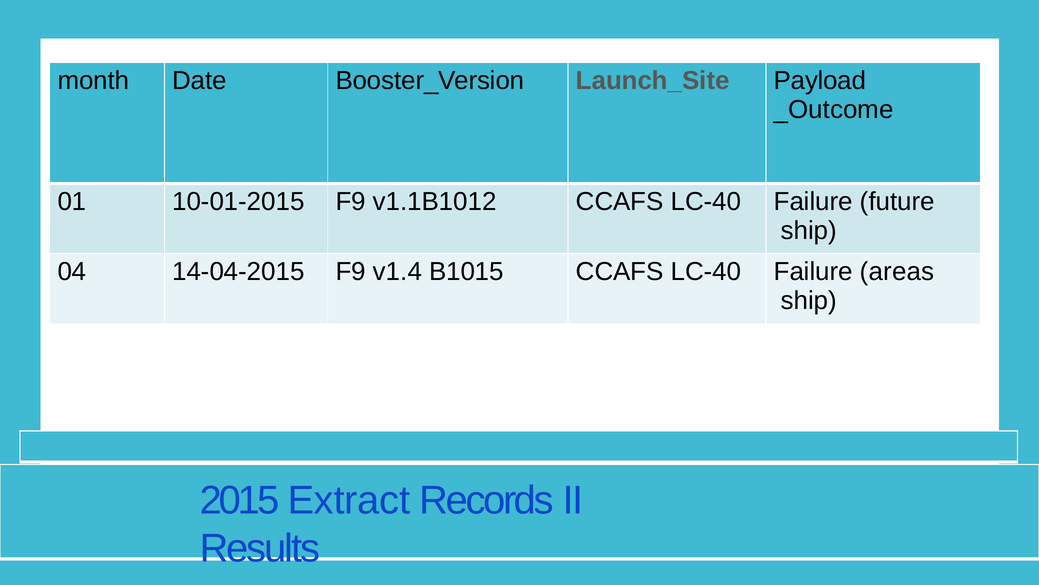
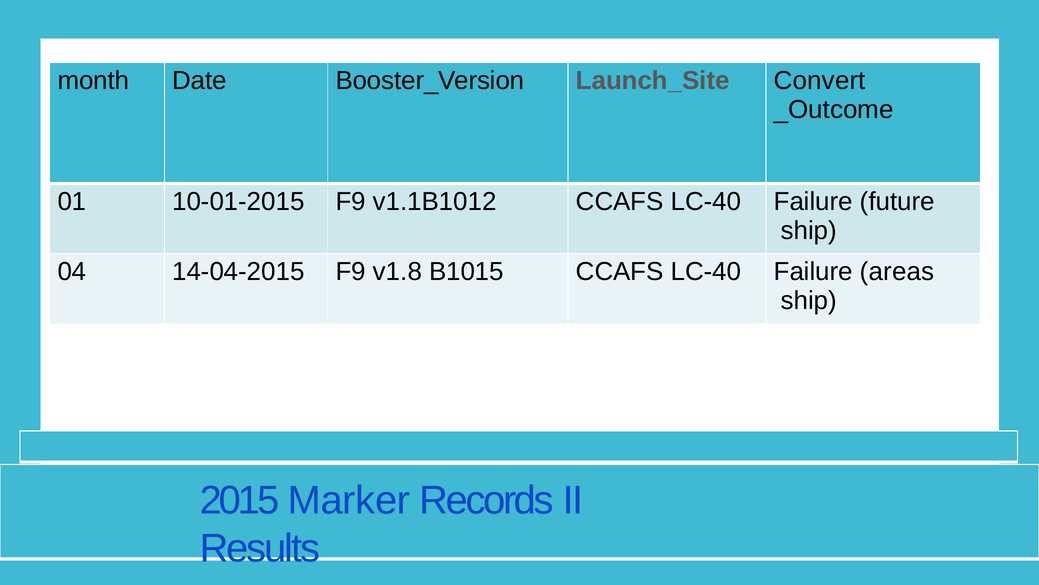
Payload: Payload -> Convert
v1.4: v1.4 -> v1.8
Extract: Extract -> Marker
